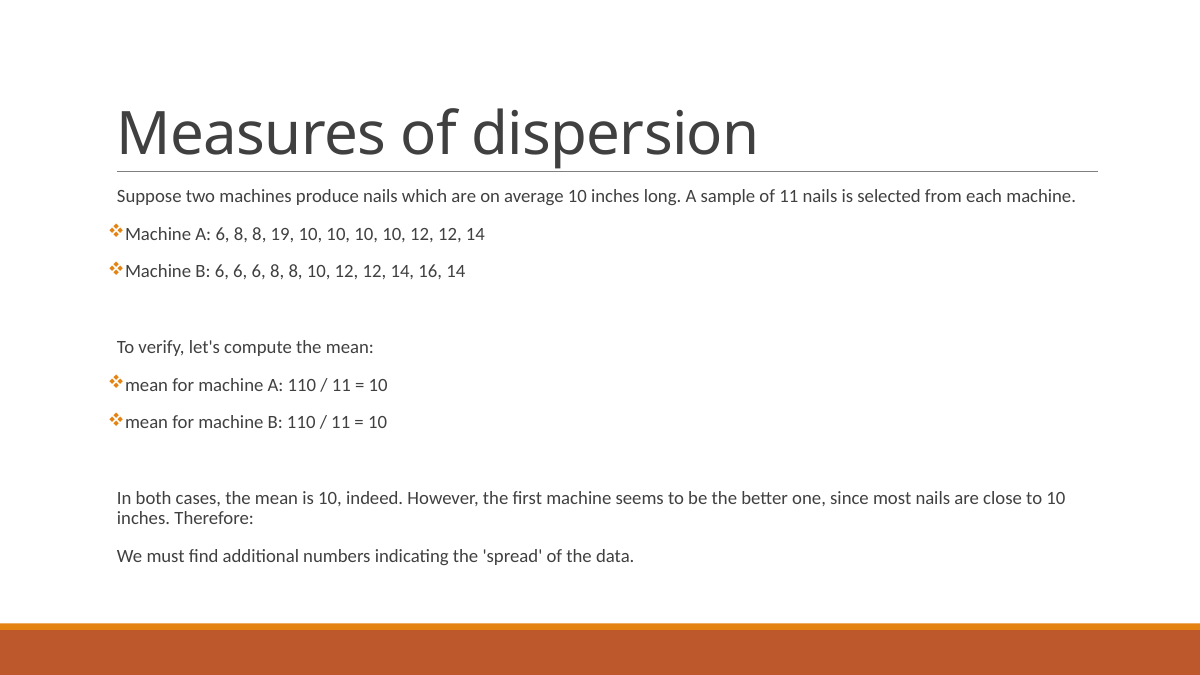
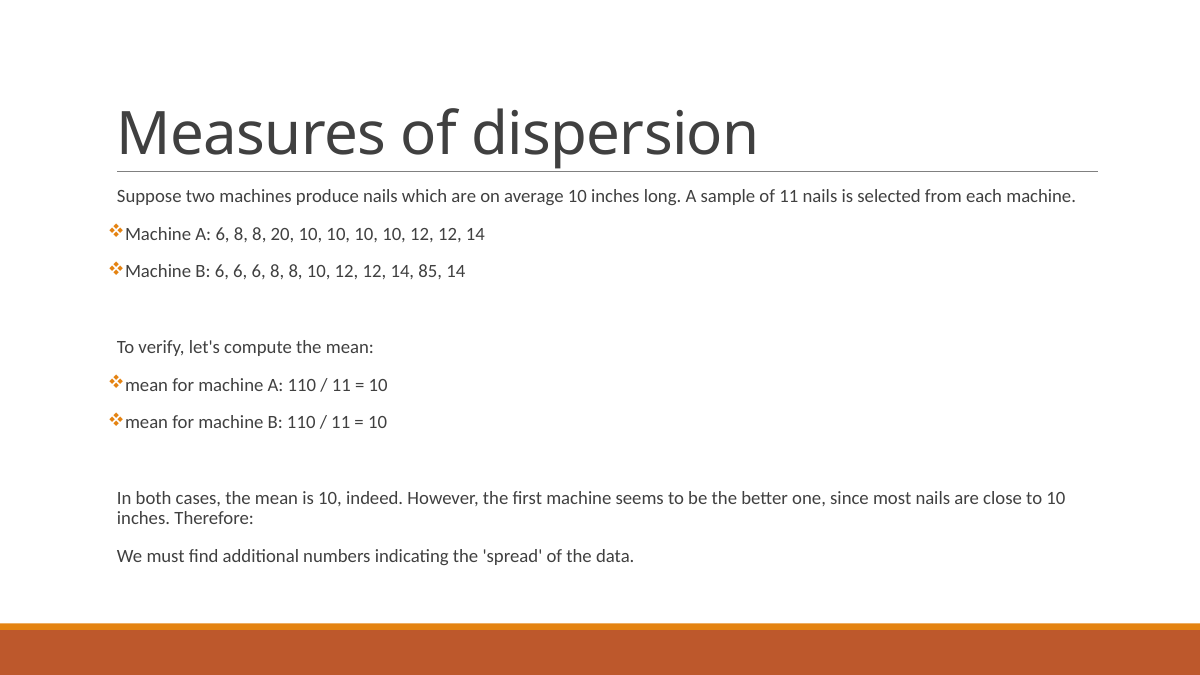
19: 19 -> 20
16: 16 -> 85
